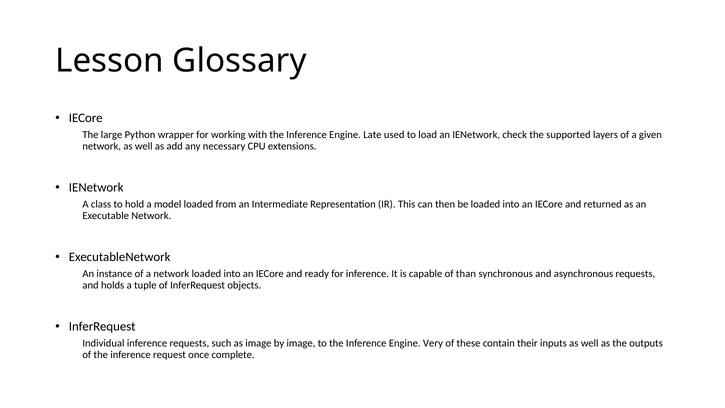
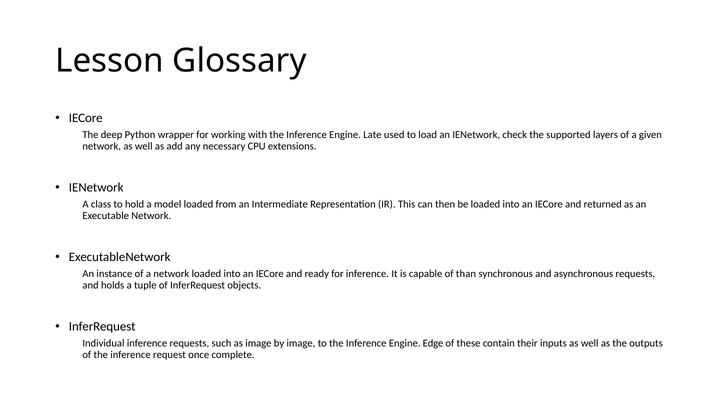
large: large -> deep
Very: Very -> Edge
